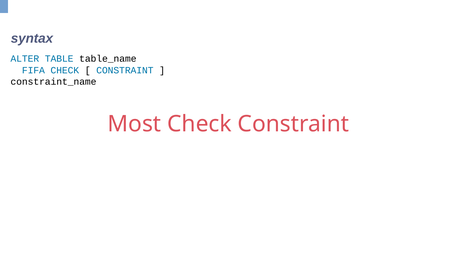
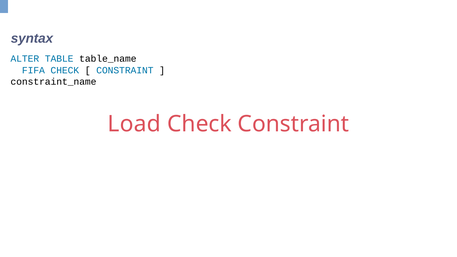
Most: Most -> Load
